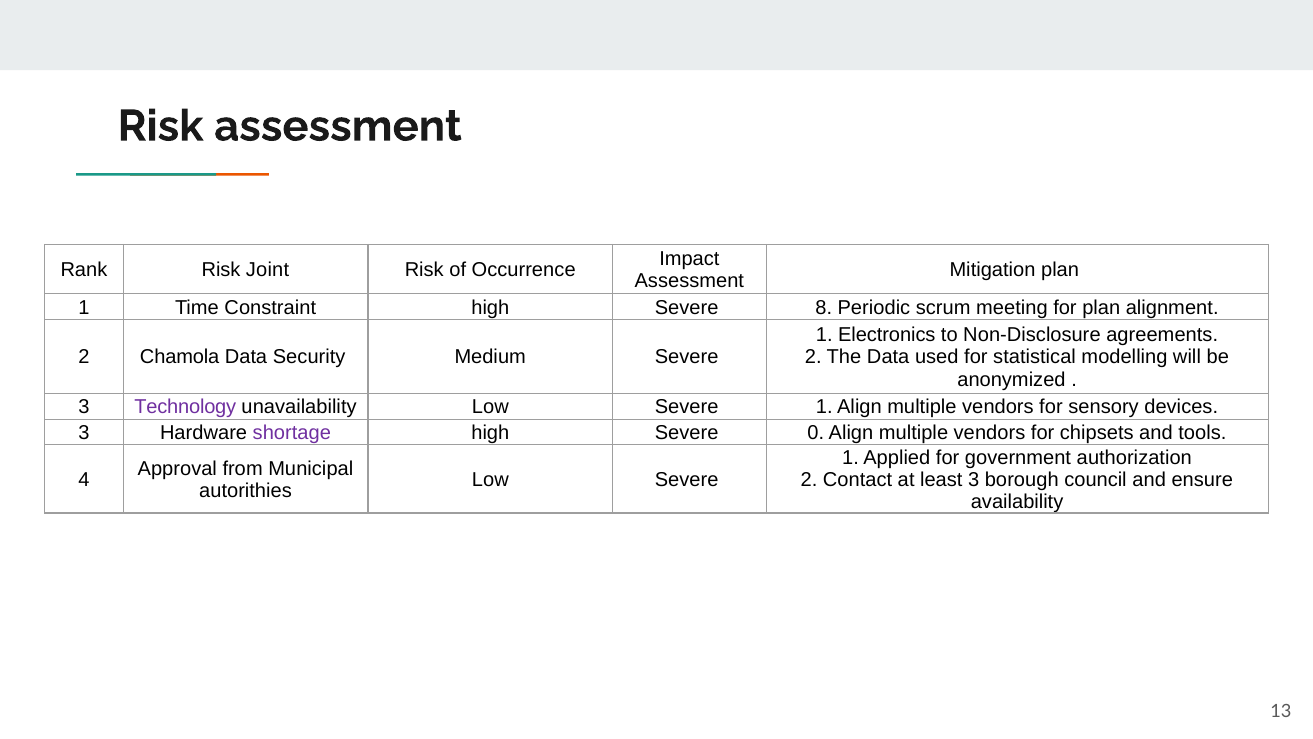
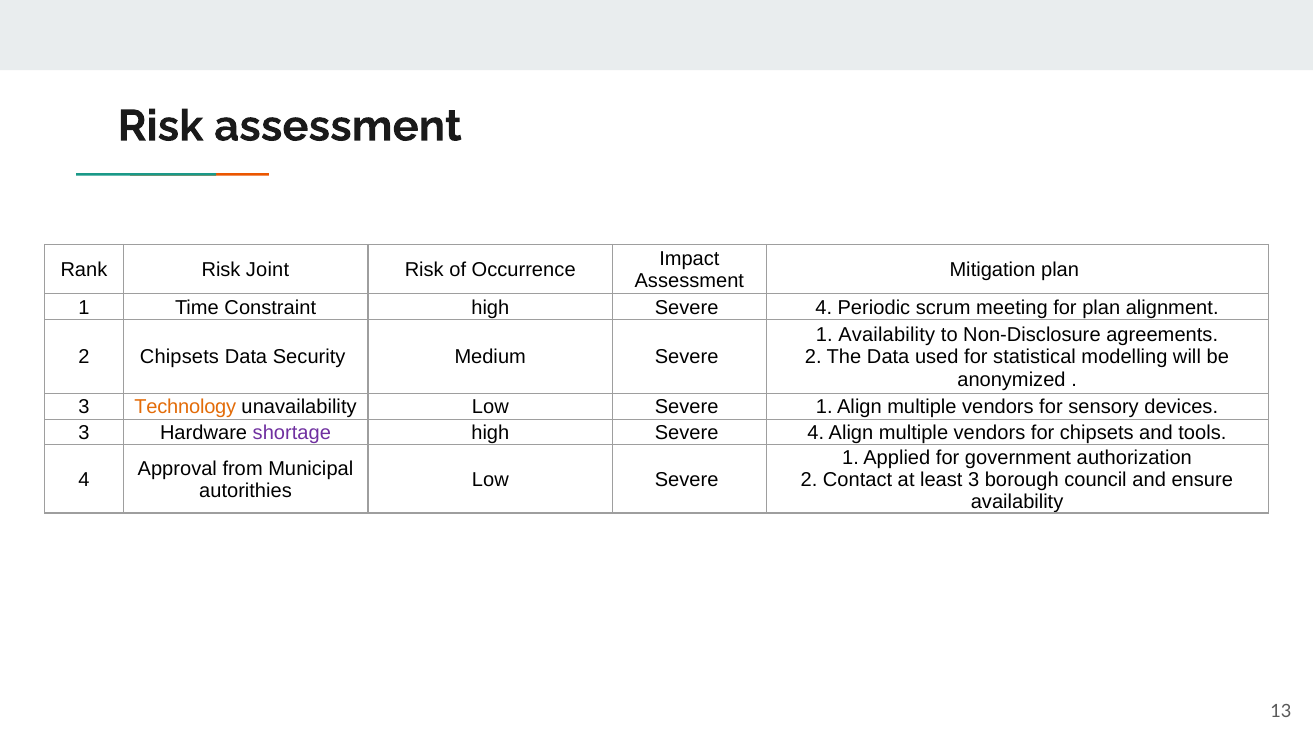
Constraint high Severe 8: 8 -> 4
1 Electronics: Electronics -> Availability
2 Chamola: Chamola -> Chipsets
Technology colour: purple -> orange
0 at (816, 433): 0 -> 4
